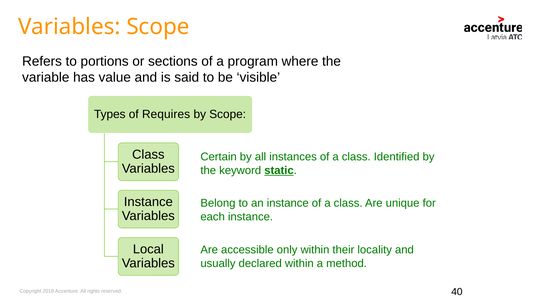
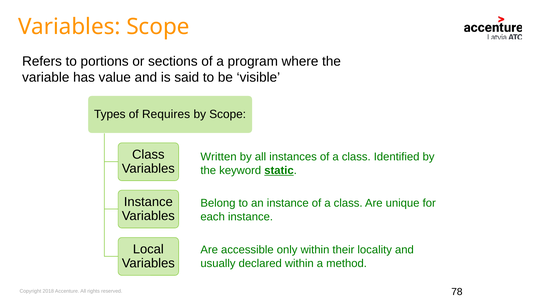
Certain: Certain -> Written
40: 40 -> 78
